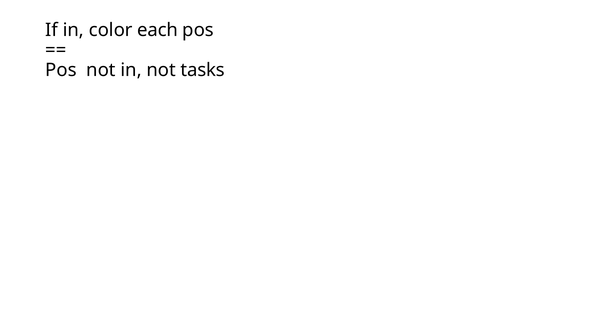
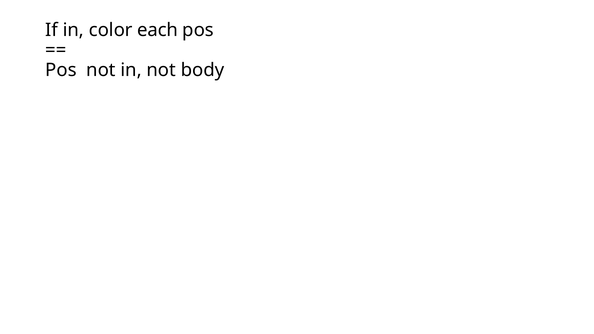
tasks: tasks -> body
